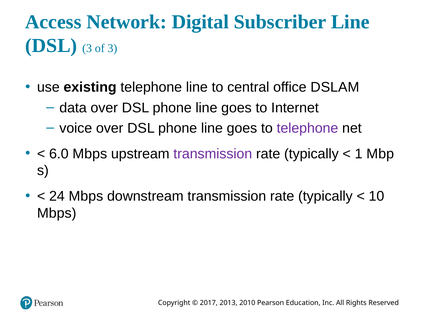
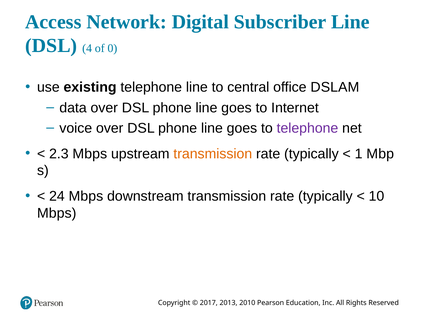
L 3: 3 -> 4
of 3: 3 -> 0
6.0: 6.0 -> 2.3
transmission at (213, 154) colour: purple -> orange
